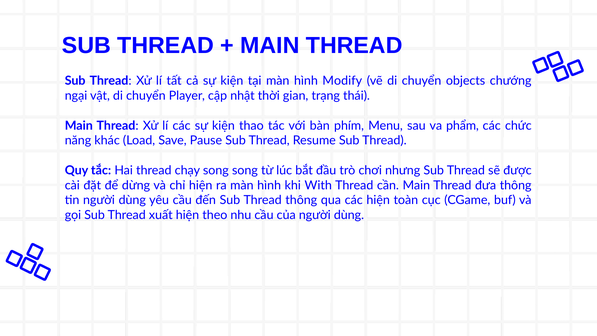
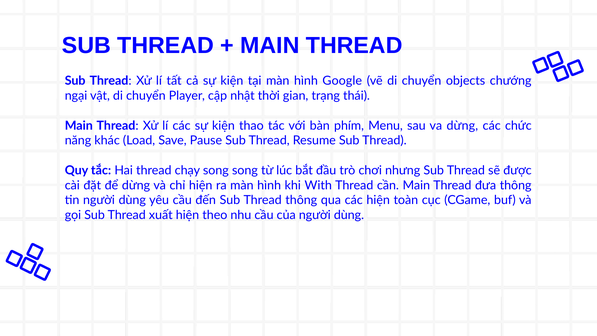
Modify: Modify -> Google
va phẩm: phẩm -> dừng
